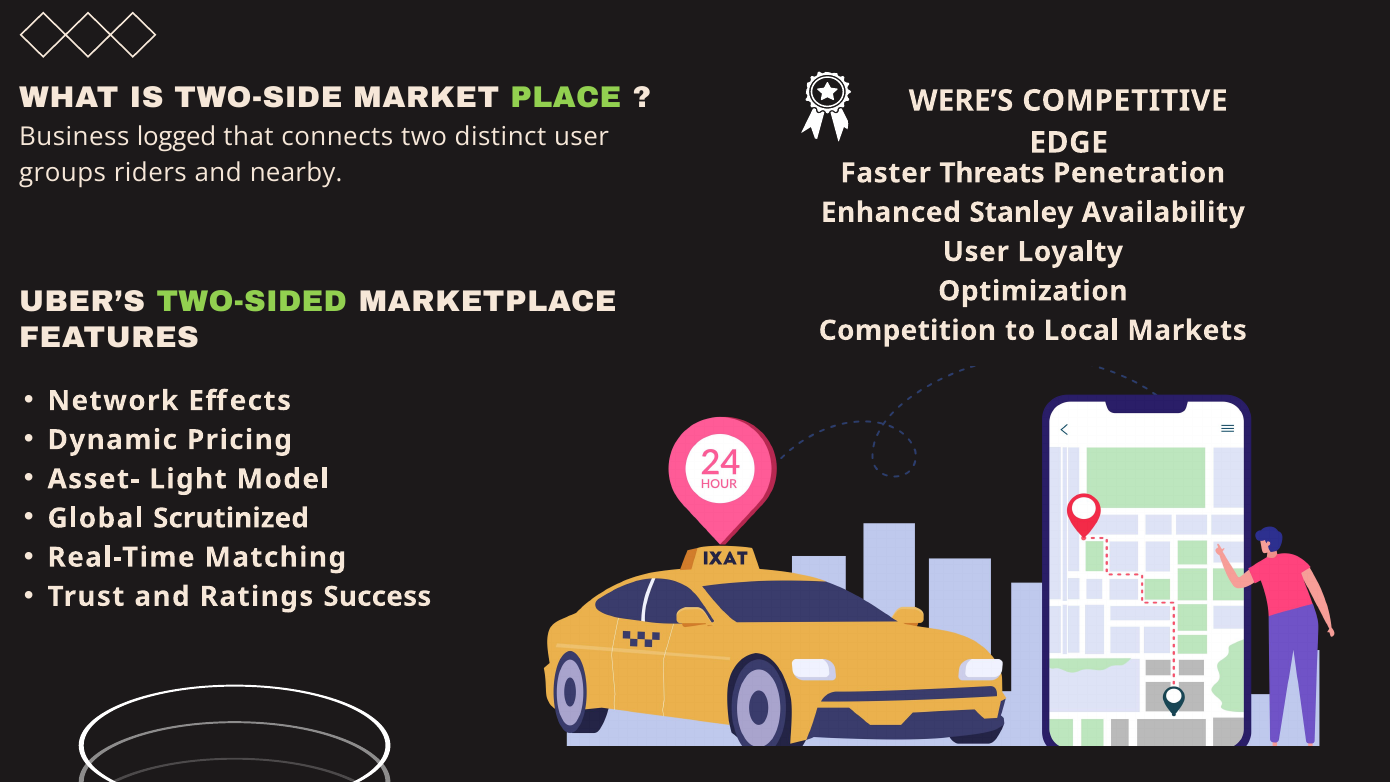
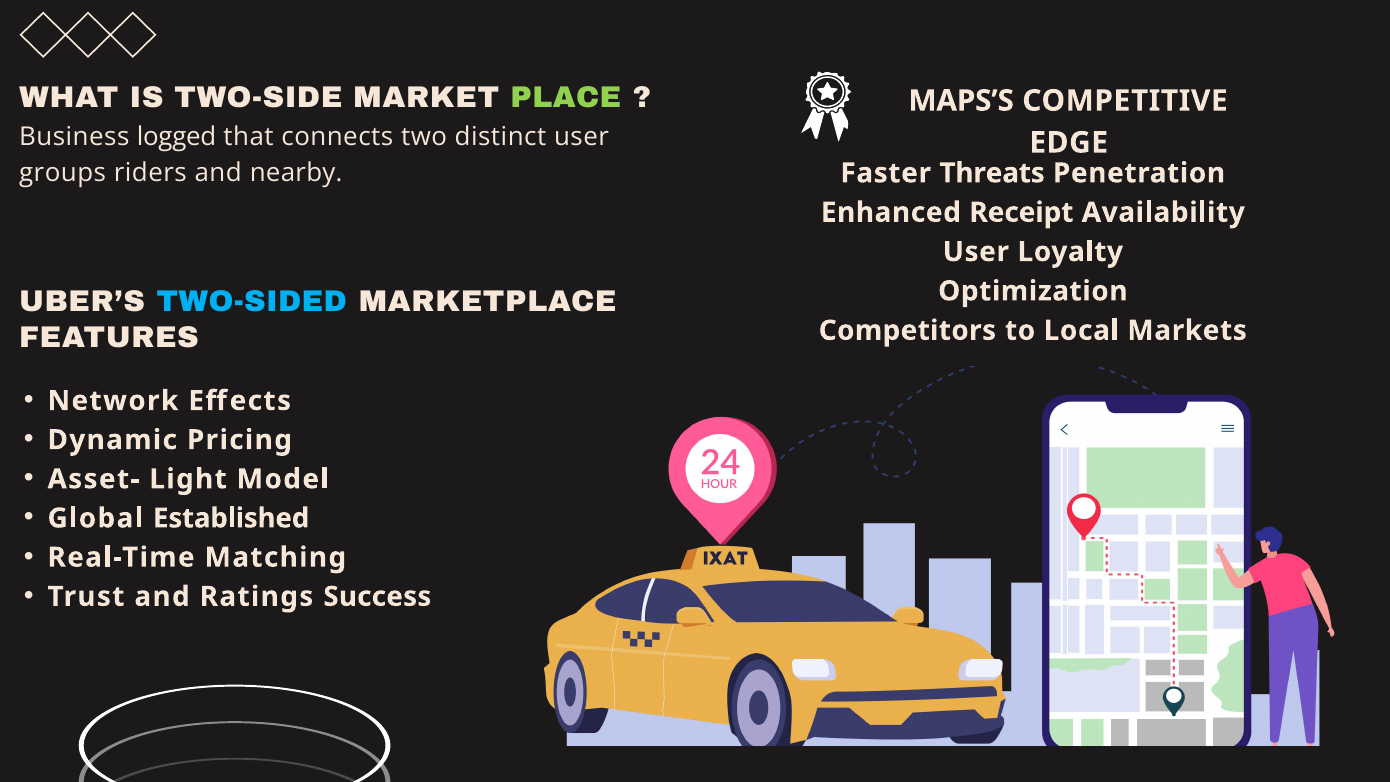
WERE’S: WERE’S -> MAPS’S
Stanley: Stanley -> Receipt
TWO-SIDED colour: light green -> light blue
Competition: Competition -> Competitors
Scrutinized: Scrutinized -> Established
